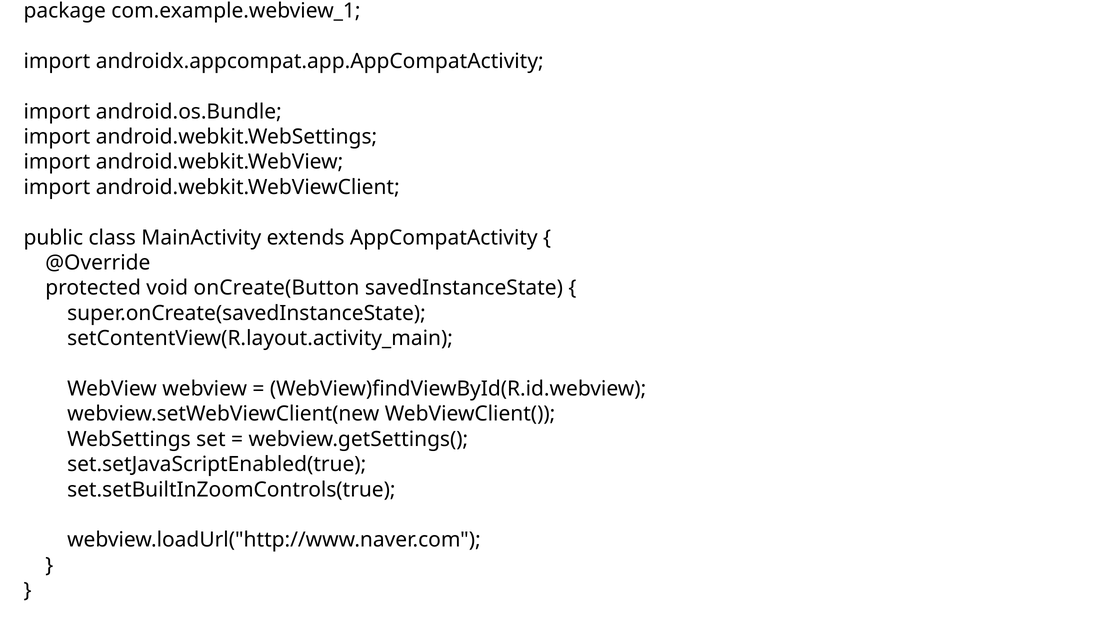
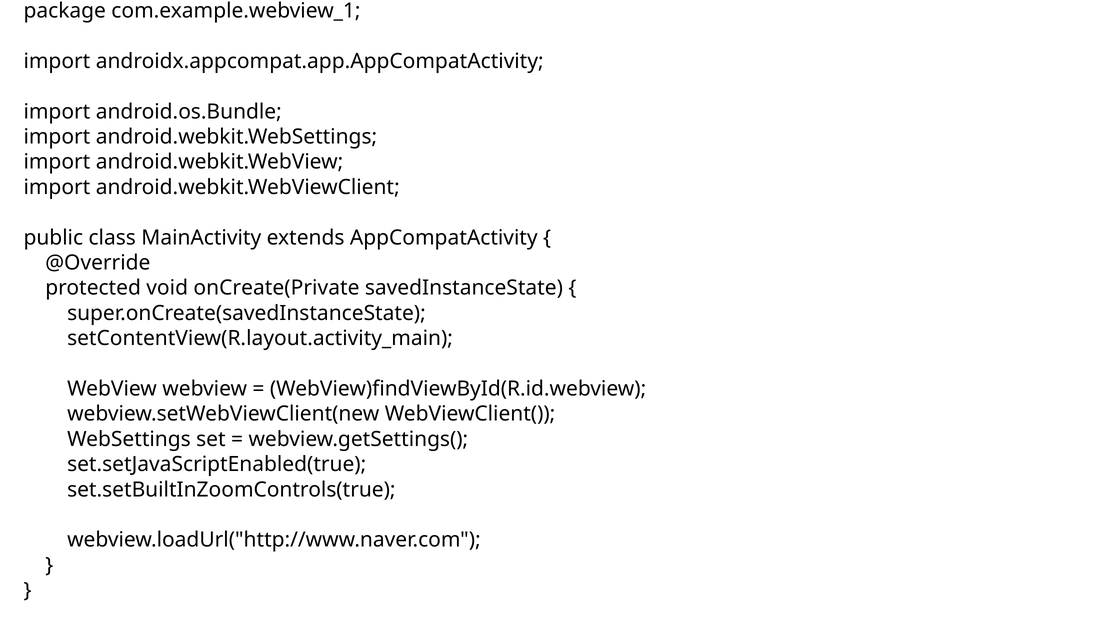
onCreate(Button: onCreate(Button -> onCreate(Private
